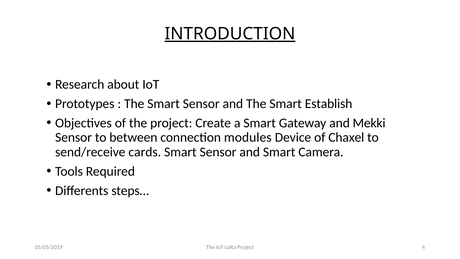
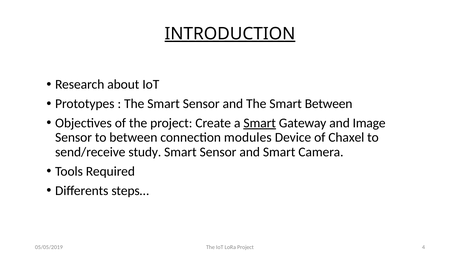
Smart Establish: Establish -> Between
Smart at (260, 123) underline: none -> present
Mekki: Mekki -> Image
cards: cards -> study
